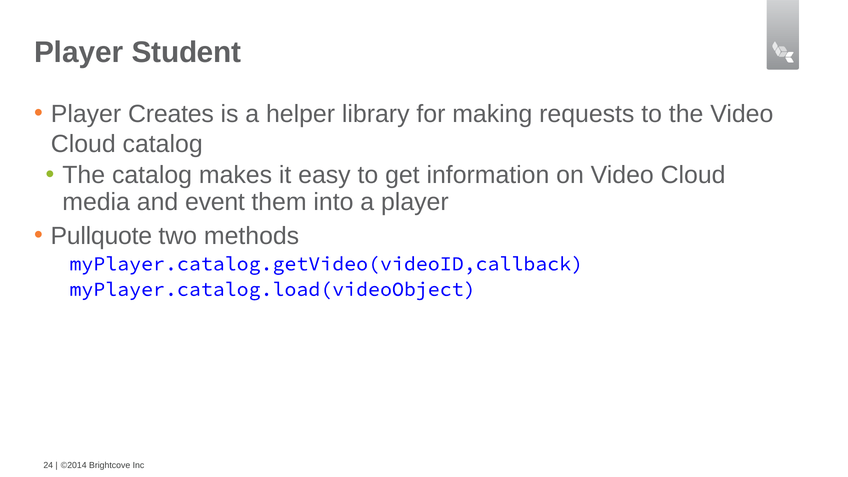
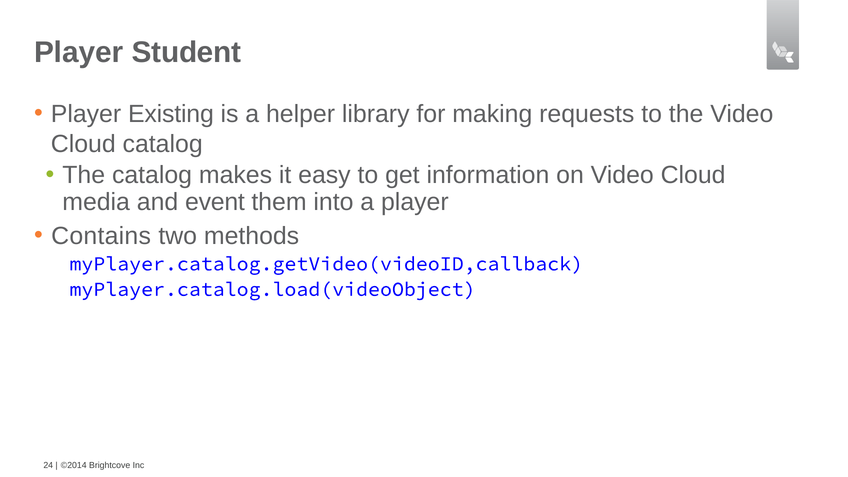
Creates: Creates -> Existing
Pullquote: Pullquote -> Contains
